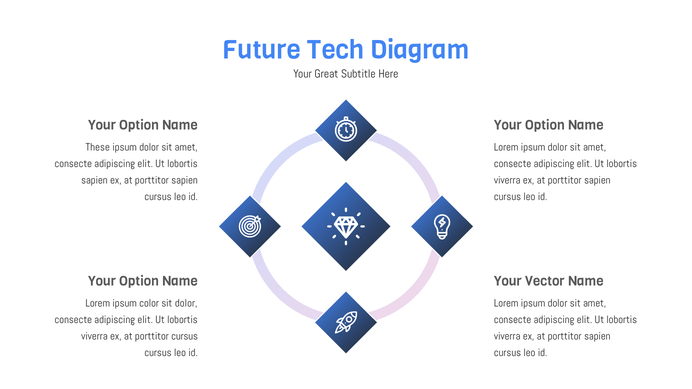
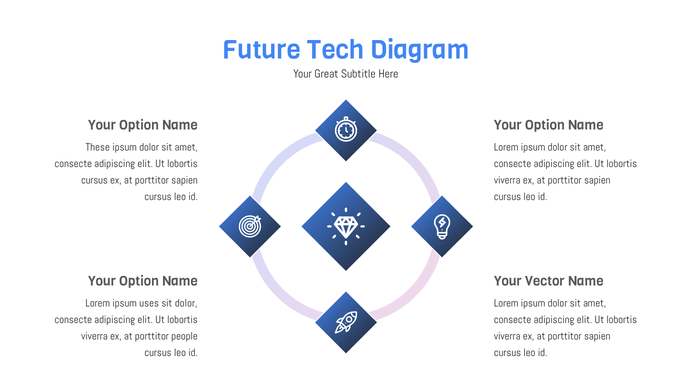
sapien at (94, 180): sapien -> cursus
color: color -> uses
porttitor cursus: cursus -> people
